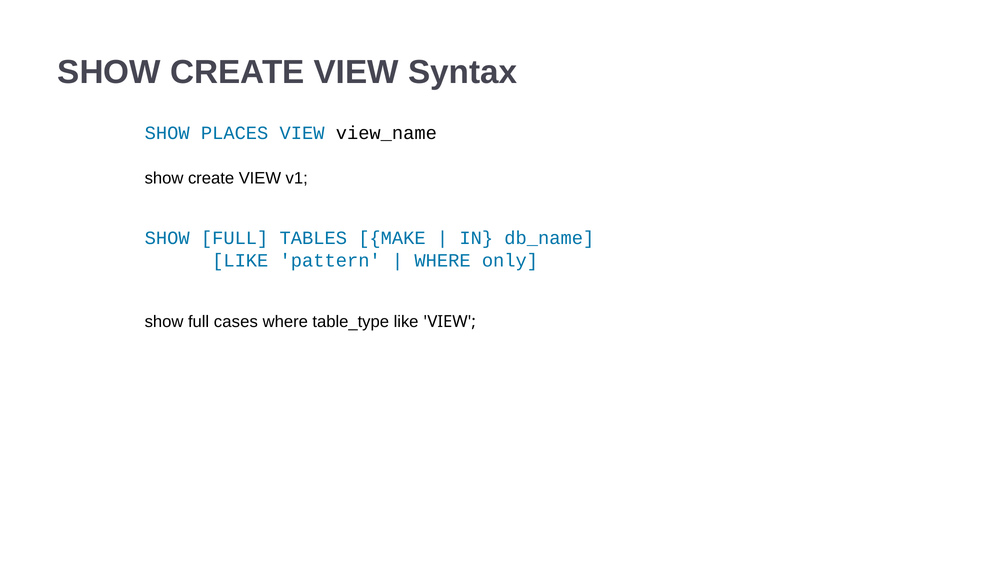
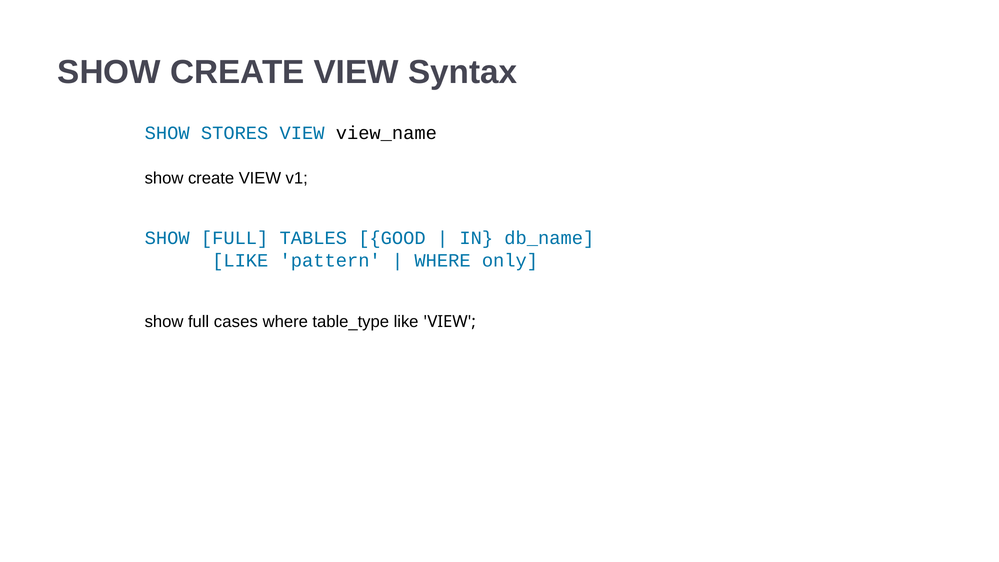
PLACES: PLACES -> STORES
MAKE: MAKE -> GOOD
